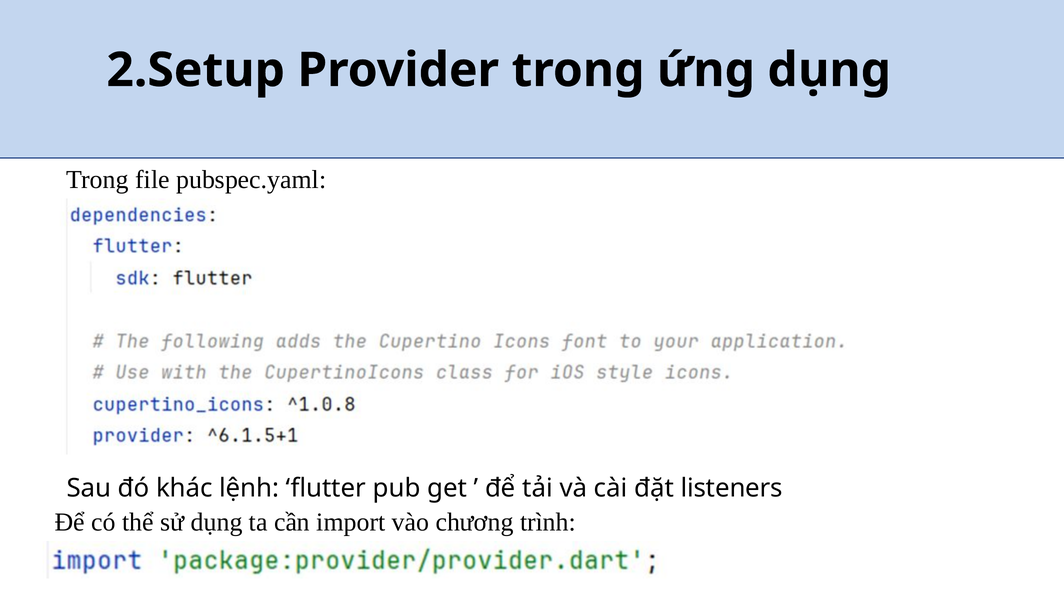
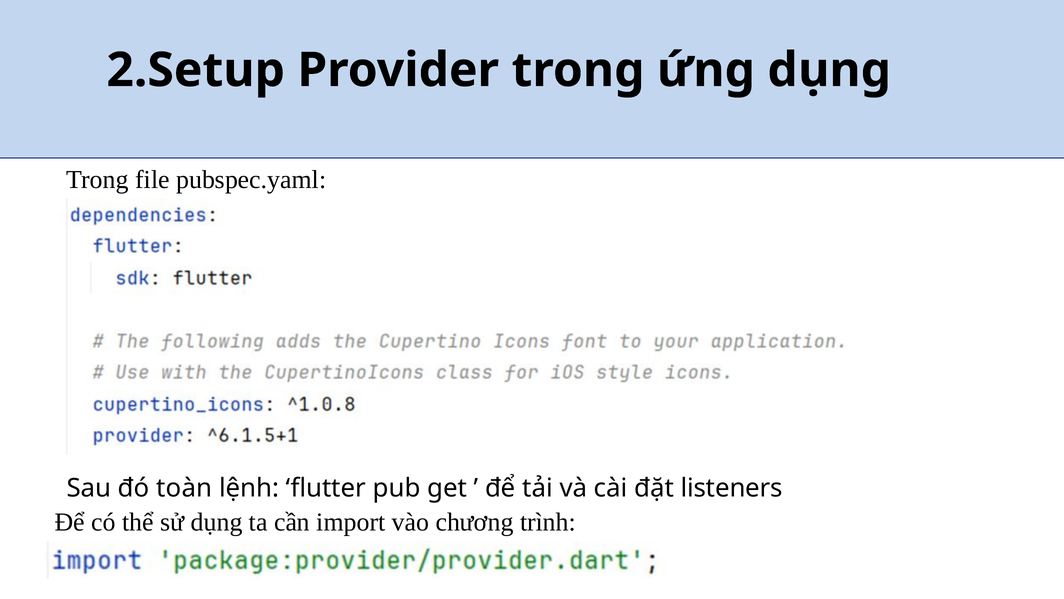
khác: khác -> toàn
